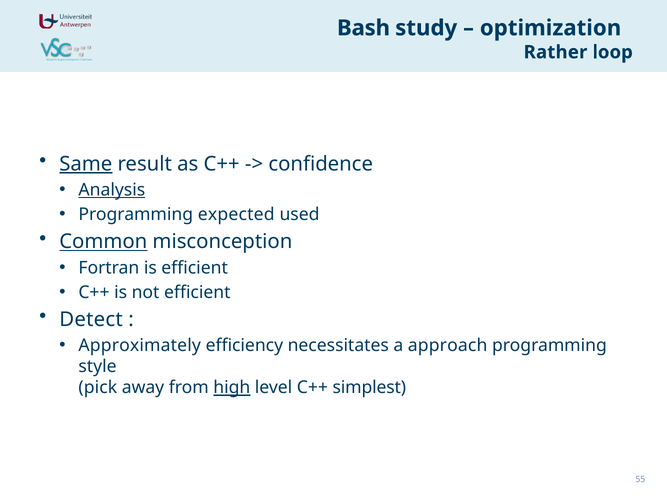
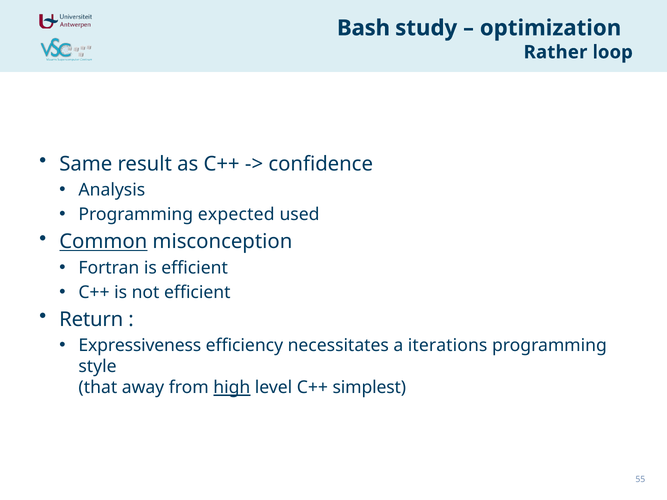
Same underline: present -> none
Analysis underline: present -> none
Detect: Detect -> Return
Approximately: Approximately -> Expressiveness
approach: approach -> iterations
pick: pick -> that
